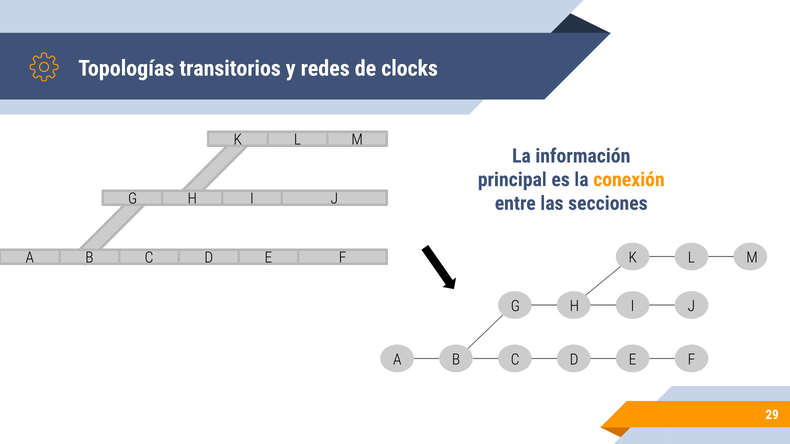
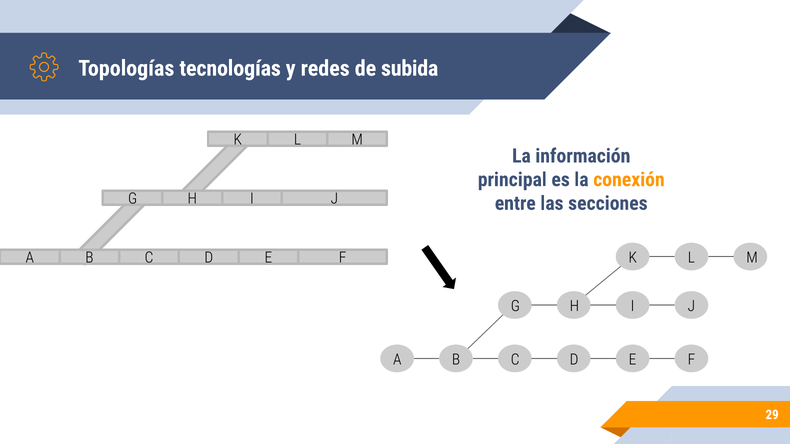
transitorios: transitorios -> tecnologías
clocks: clocks -> subida
